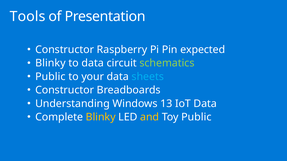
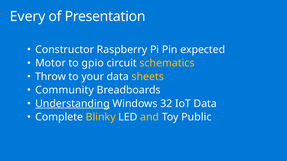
Tools: Tools -> Every
Blinky at (50, 63): Blinky -> Motor
to data: data -> gpio
schematics colour: light green -> yellow
Public at (50, 77): Public -> Throw
sheets colour: light blue -> yellow
Constructor at (65, 90): Constructor -> Community
Understanding underline: none -> present
13: 13 -> 32
